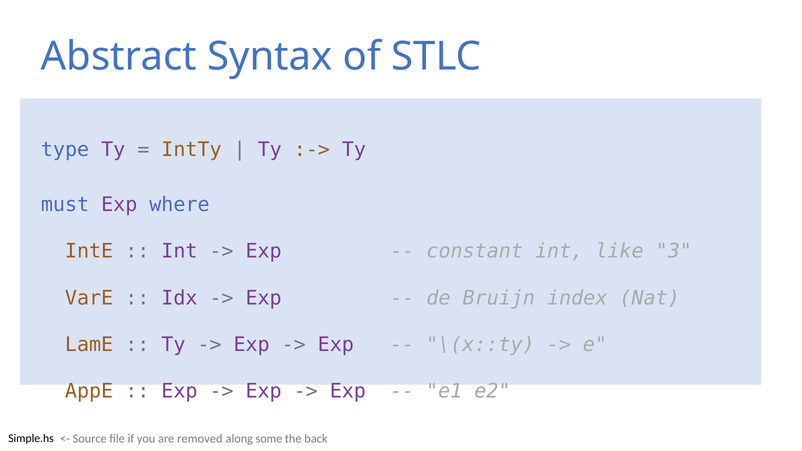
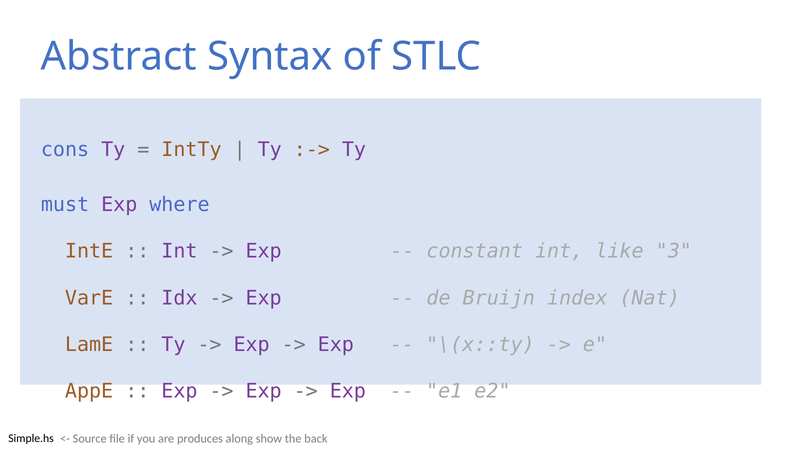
type: type -> cons
removed: removed -> produces
some: some -> show
